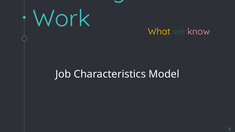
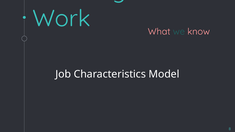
What colour: yellow -> pink
